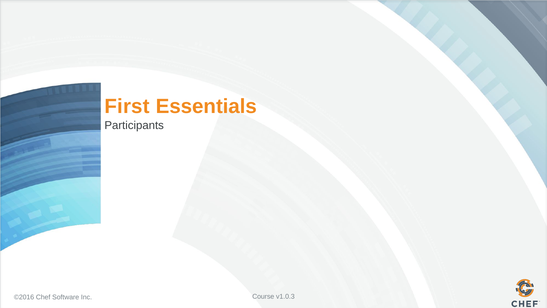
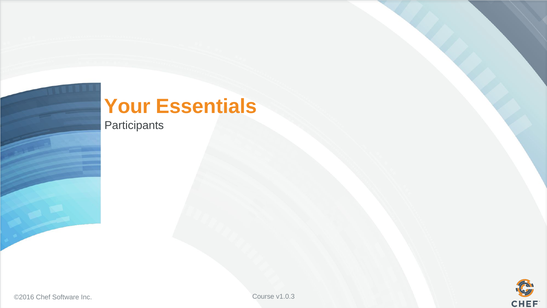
First: First -> Your
